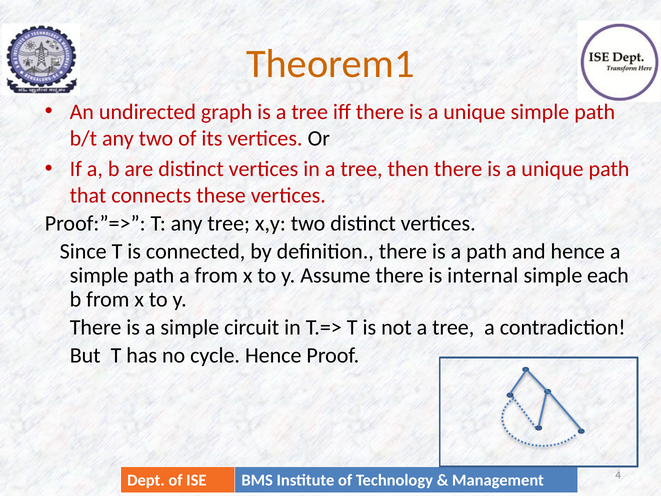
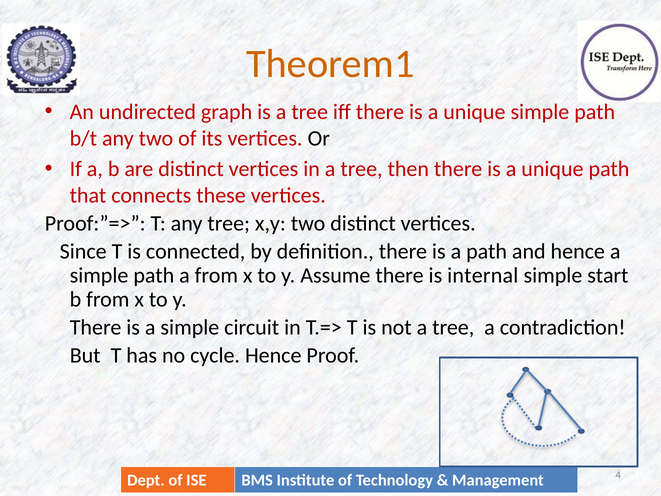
each: each -> start
